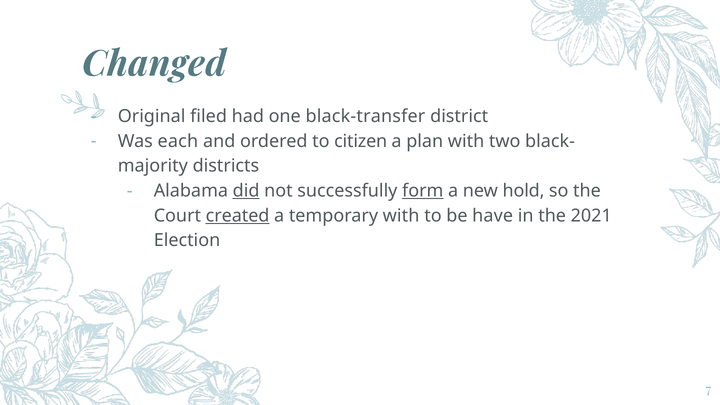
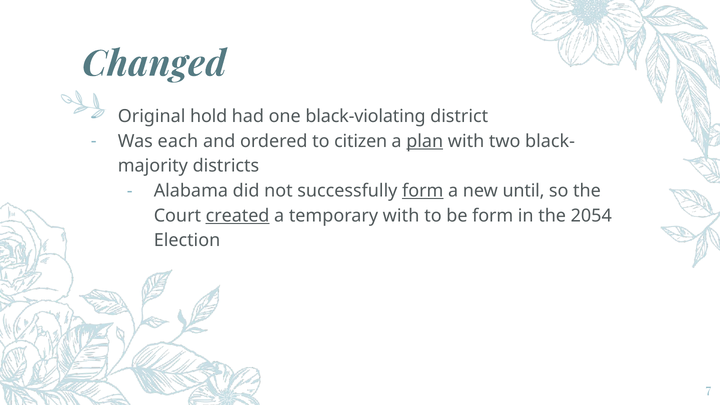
filed: filed -> hold
black-transfer: black-transfer -> black-violating
plan underline: none -> present
did underline: present -> none
hold: hold -> until
be have: have -> form
2021: 2021 -> 2054
